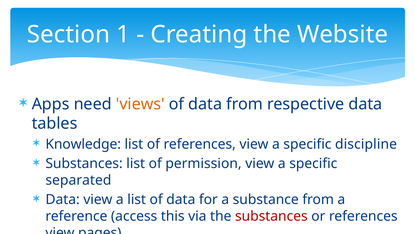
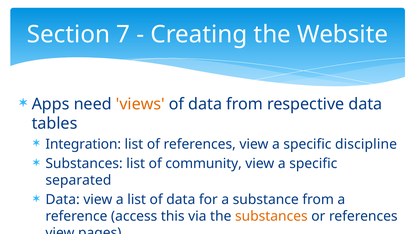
1: 1 -> 7
Knowledge: Knowledge -> Integration
permission: permission -> community
substances at (271, 216) colour: red -> orange
